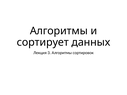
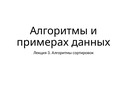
сортирует: сортирует -> примерах
